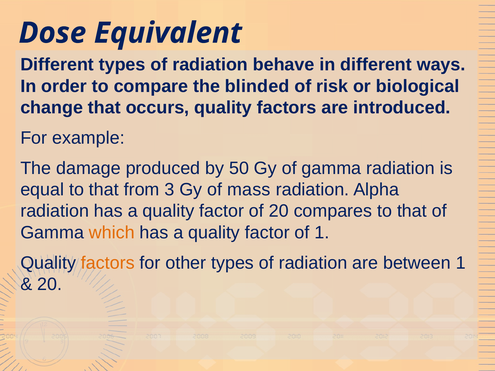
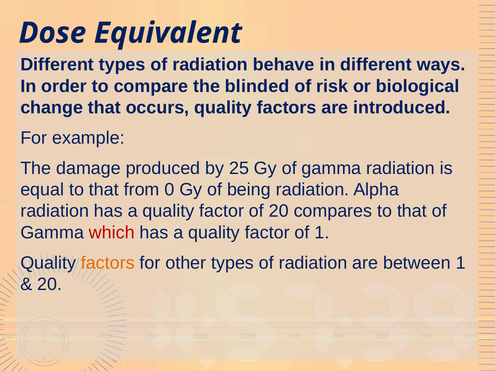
50: 50 -> 25
3: 3 -> 0
mass: mass -> being
which colour: orange -> red
